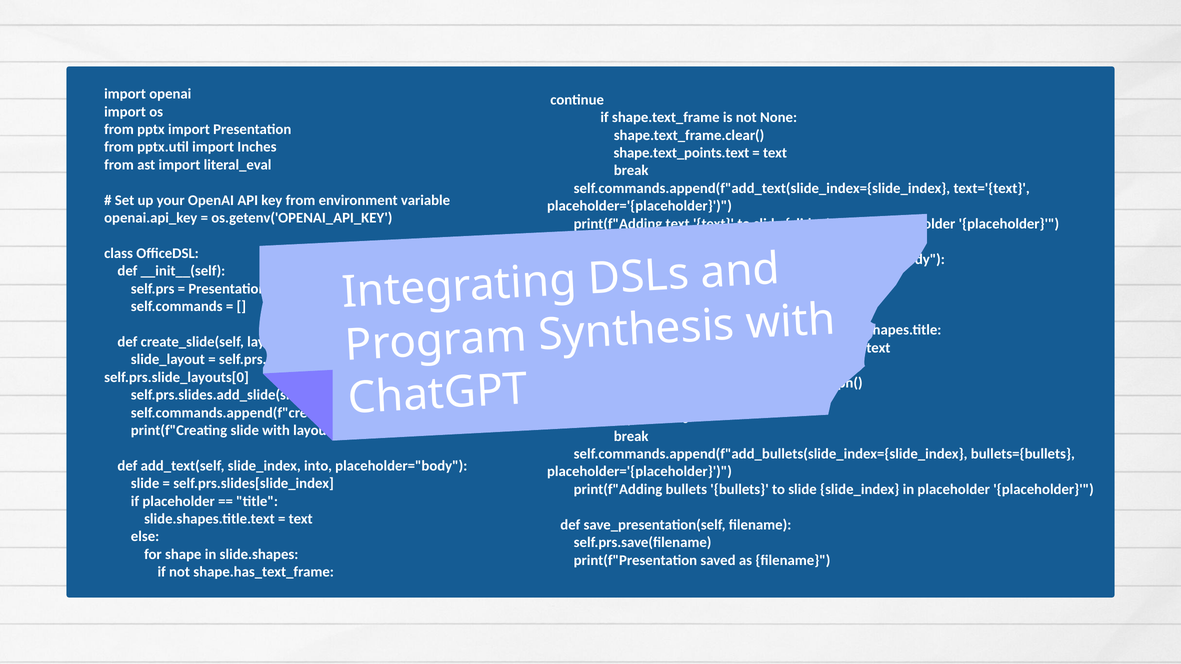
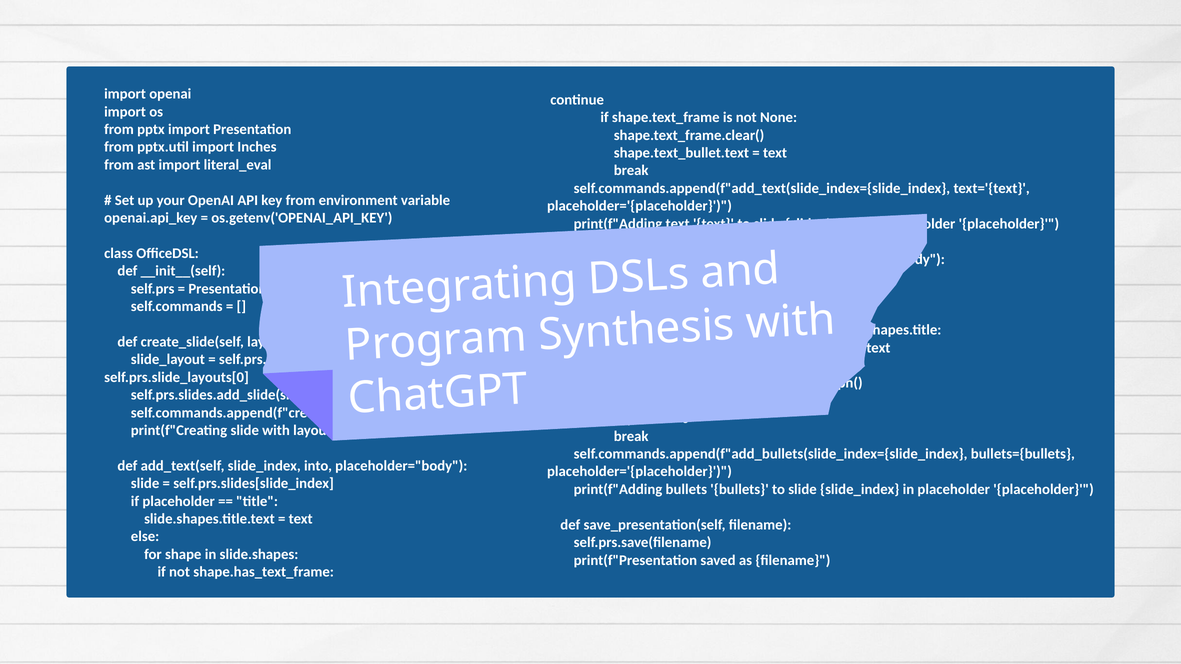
shape.text_points.text: shape.text_points.text -> shape.text_bullet.text
